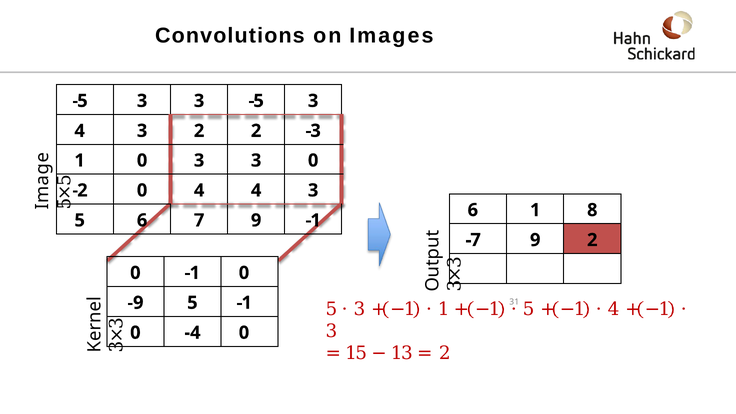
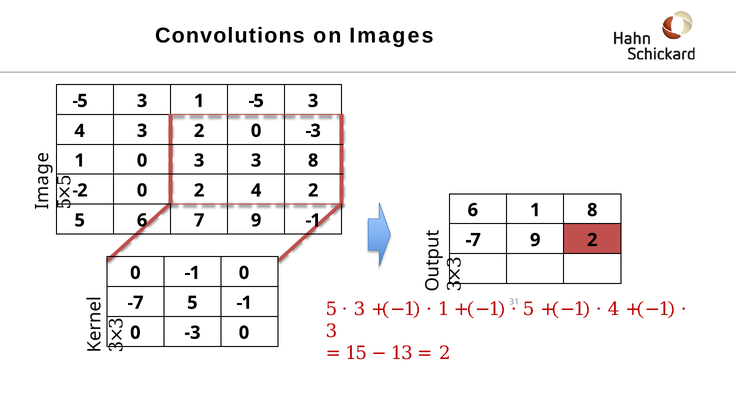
-5 3 3: 3 -> 1
2 2: 2 -> 0
3 0: 0 -> 8
0 4: 4 -> 2
3 at (313, 190): 3 -> 2
-9 at (135, 303): -9 -> -7
-4 at (192, 333): -4 -> -3
